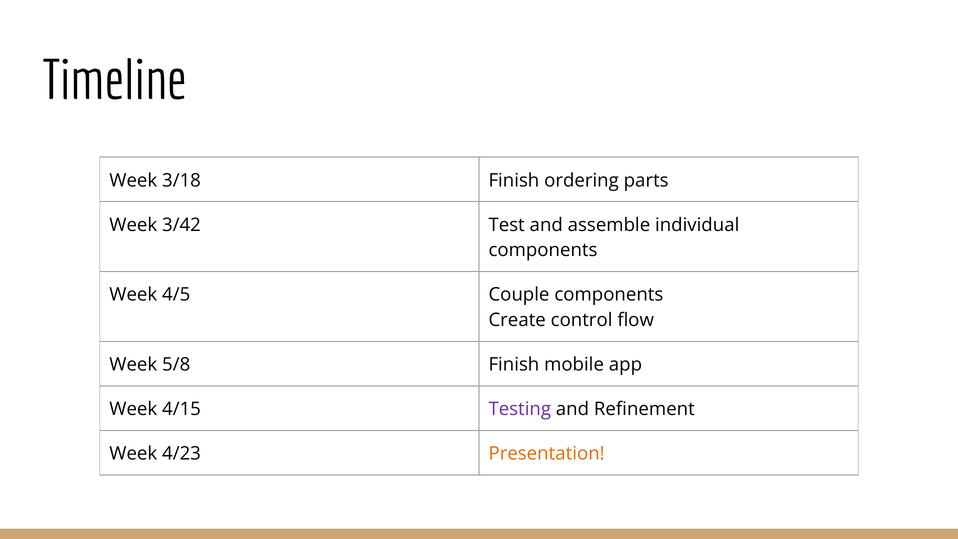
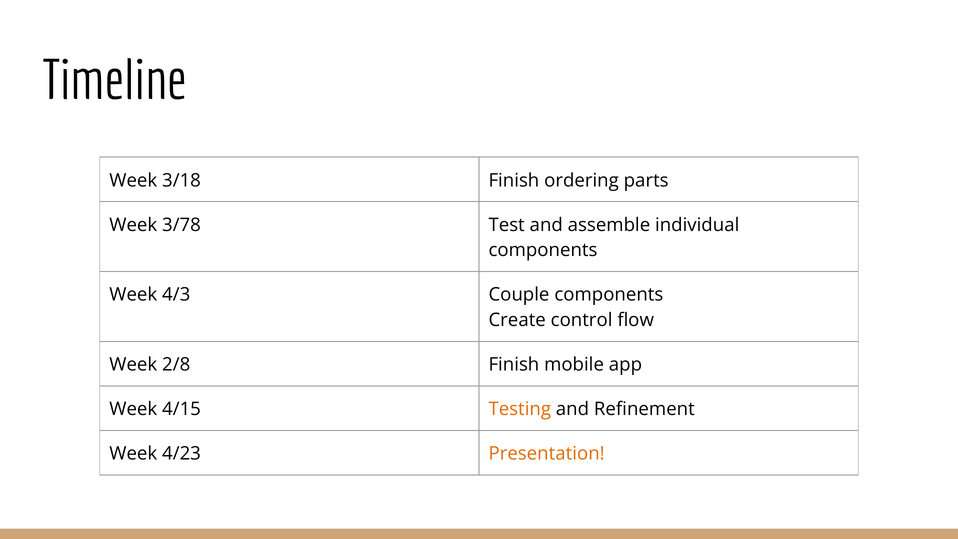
3/42: 3/42 -> 3/78
4/5: 4/5 -> 4/3
5/8: 5/8 -> 2/8
Testing colour: purple -> orange
